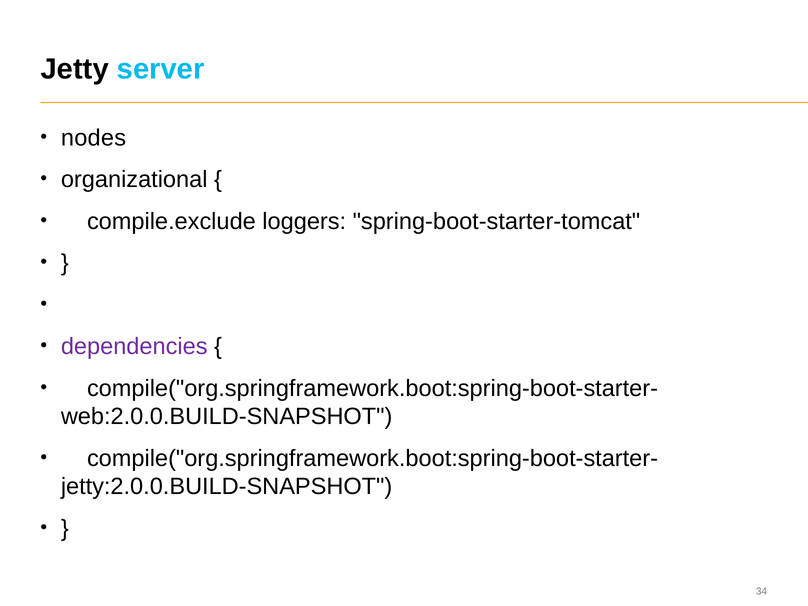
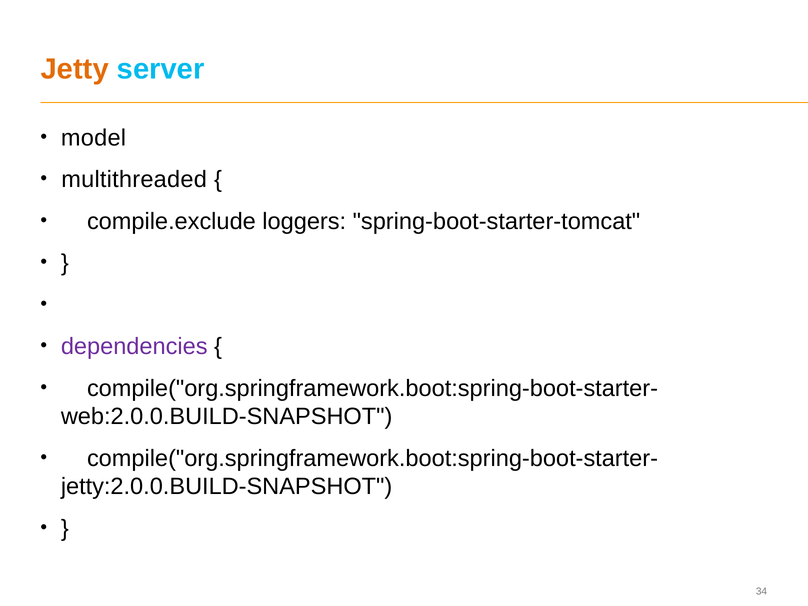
Jetty colour: black -> orange
nodes: nodes -> model
organizational: organizational -> multithreaded
